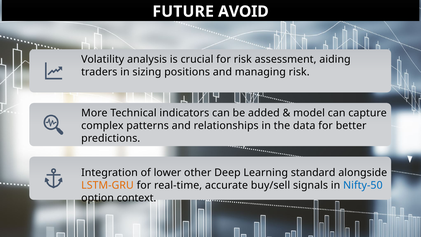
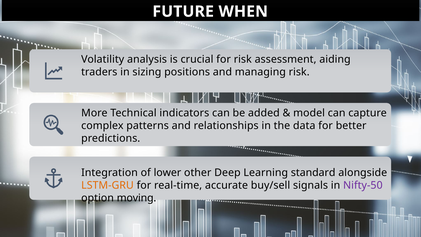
AVOID: AVOID -> WHEN
Nifty-50 colour: blue -> purple
context: context -> moving
